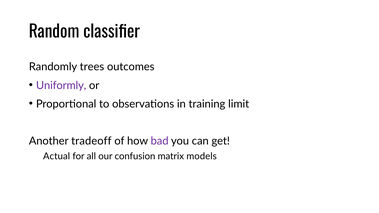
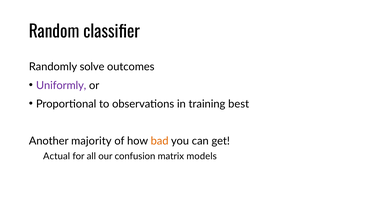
trees: trees -> solve
limit: limit -> best
tradeoff: tradeoff -> majority
bad colour: purple -> orange
